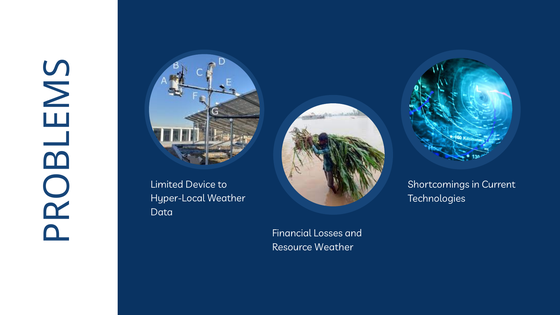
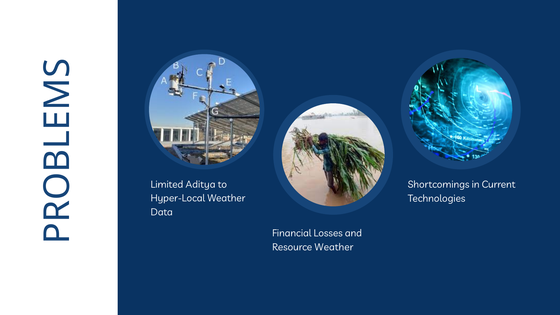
Device: Device -> Aditya
